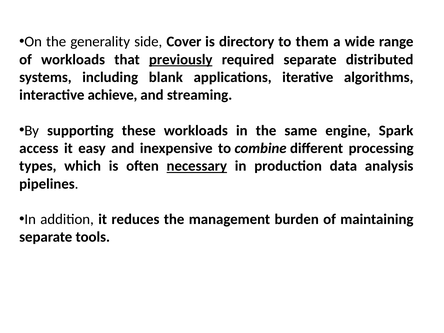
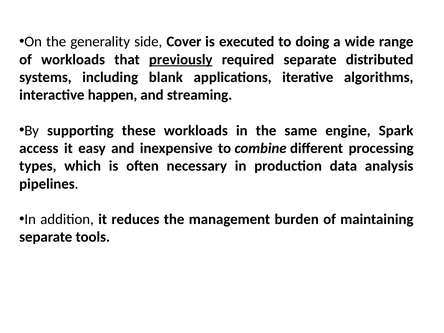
directory: directory -> executed
them: them -> doing
achieve: achieve -> happen
necessary underline: present -> none
